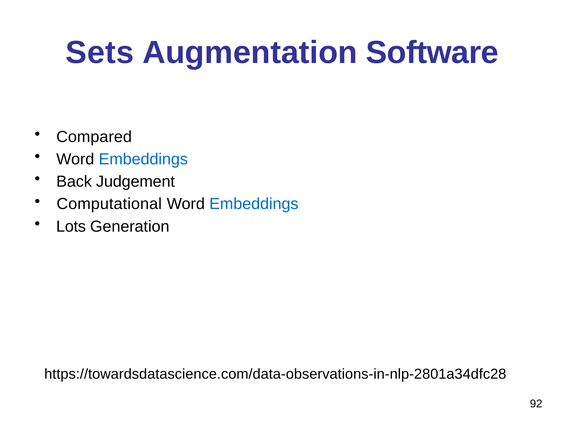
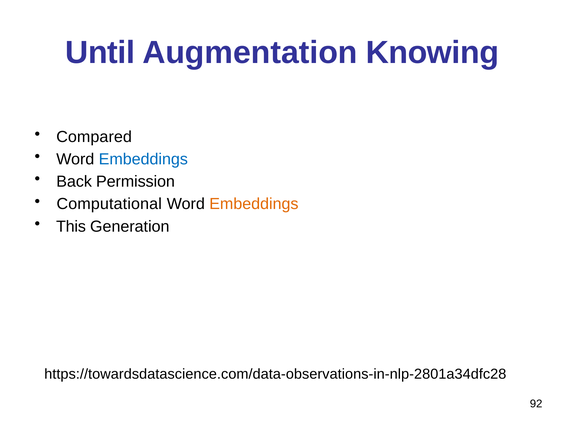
Sets: Sets -> Until
Software: Software -> Knowing
Judgement: Judgement -> Permission
Embeddings at (254, 204) colour: blue -> orange
Lots: Lots -> This
